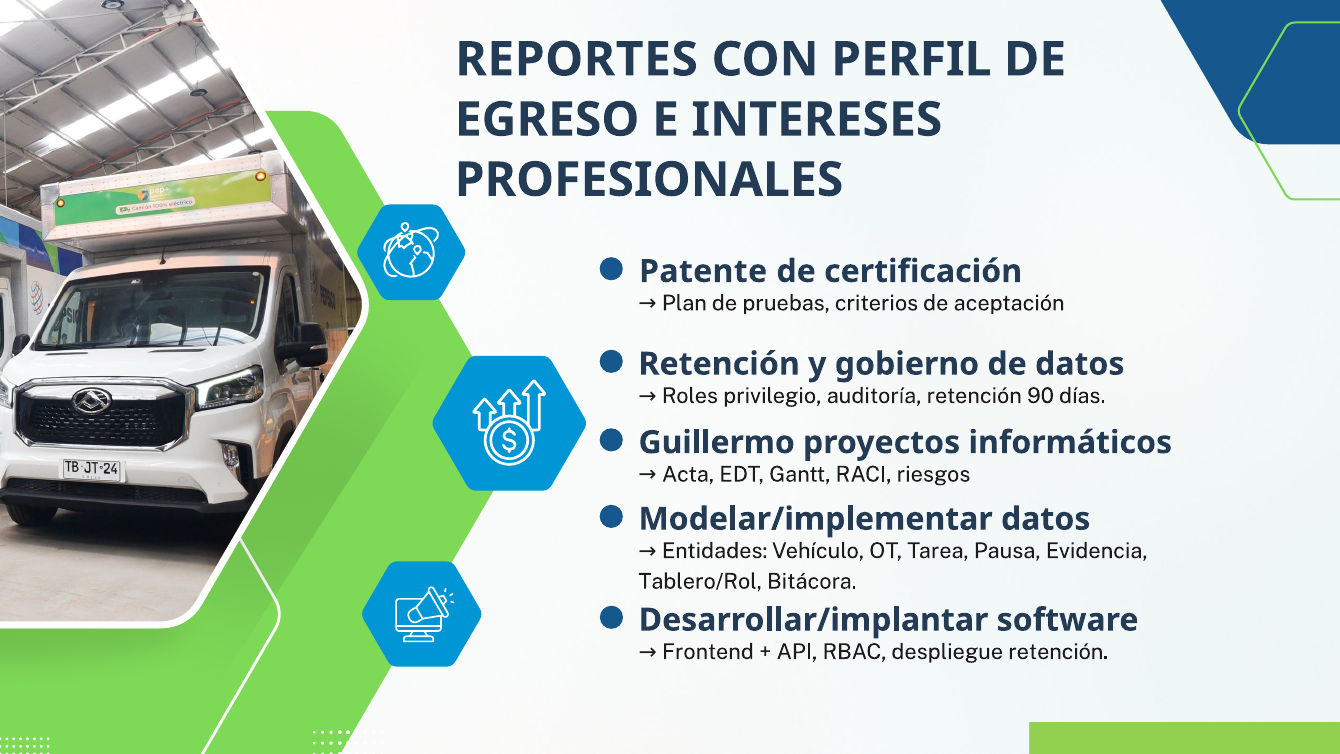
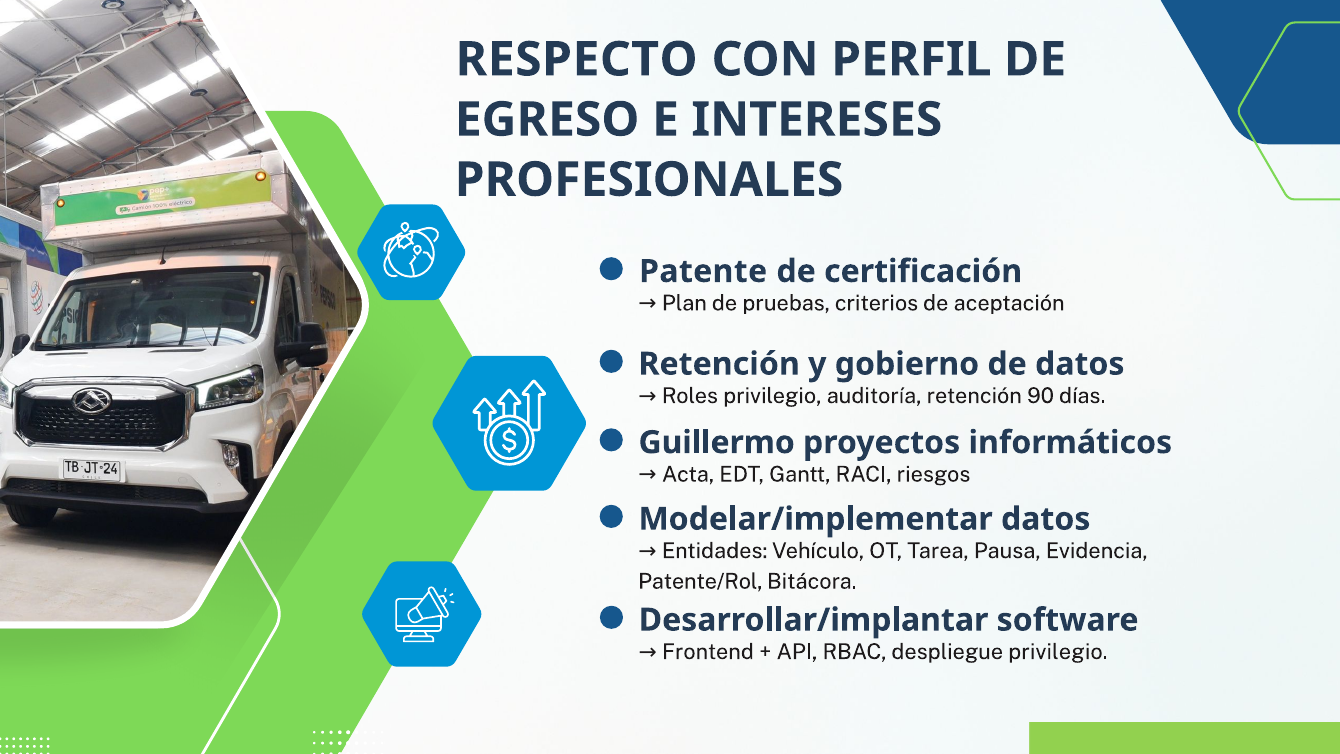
REPORTES: REPORTES -> RESPECTO
Tablero/Rol: Tablero/Rol -> Patente/Rol
despliegue retención: retención -> privilegio
